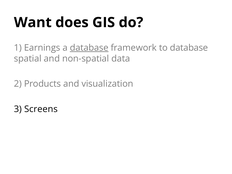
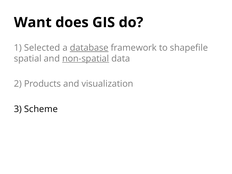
Earnings: Earnings -> Selected
to database: database -> shapefile
non-spatial underline: none -> present
Screens: Screens -> Scheme
